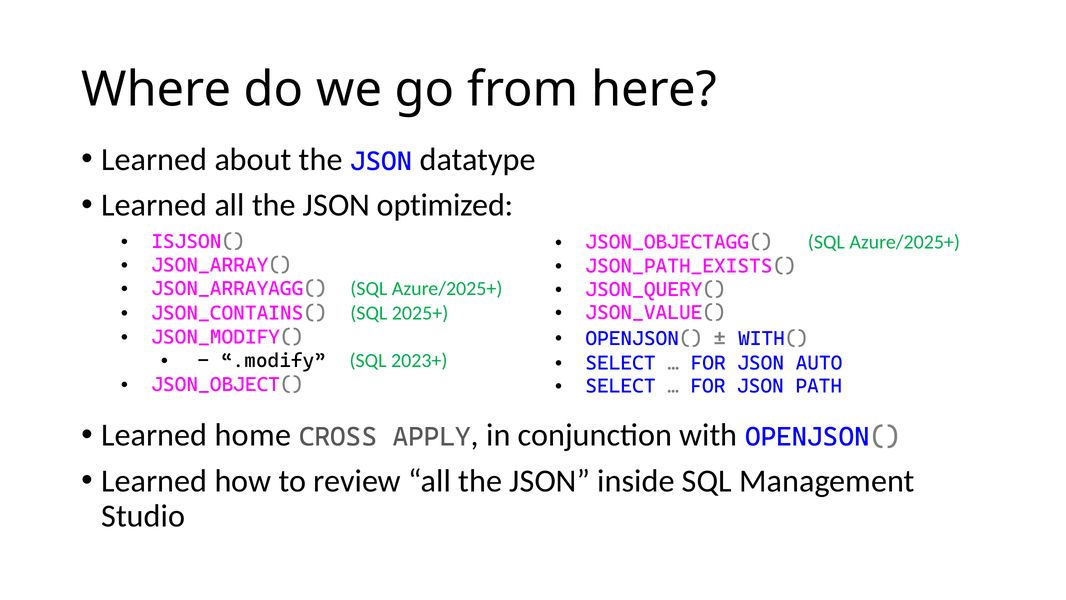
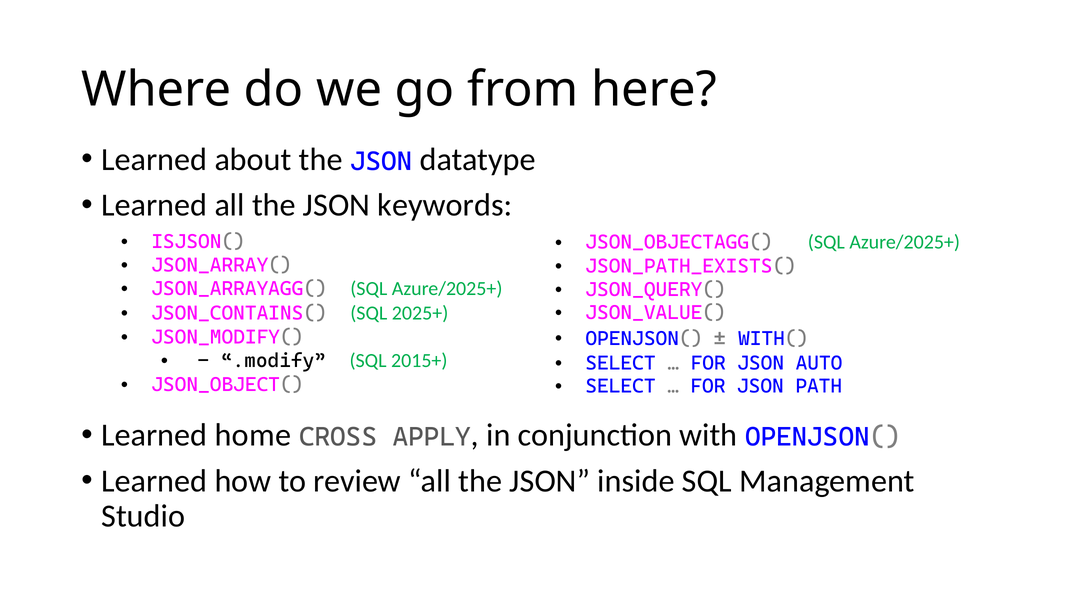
optimized: optimized -> keywords
2023+: 2023+ -> 2015+
